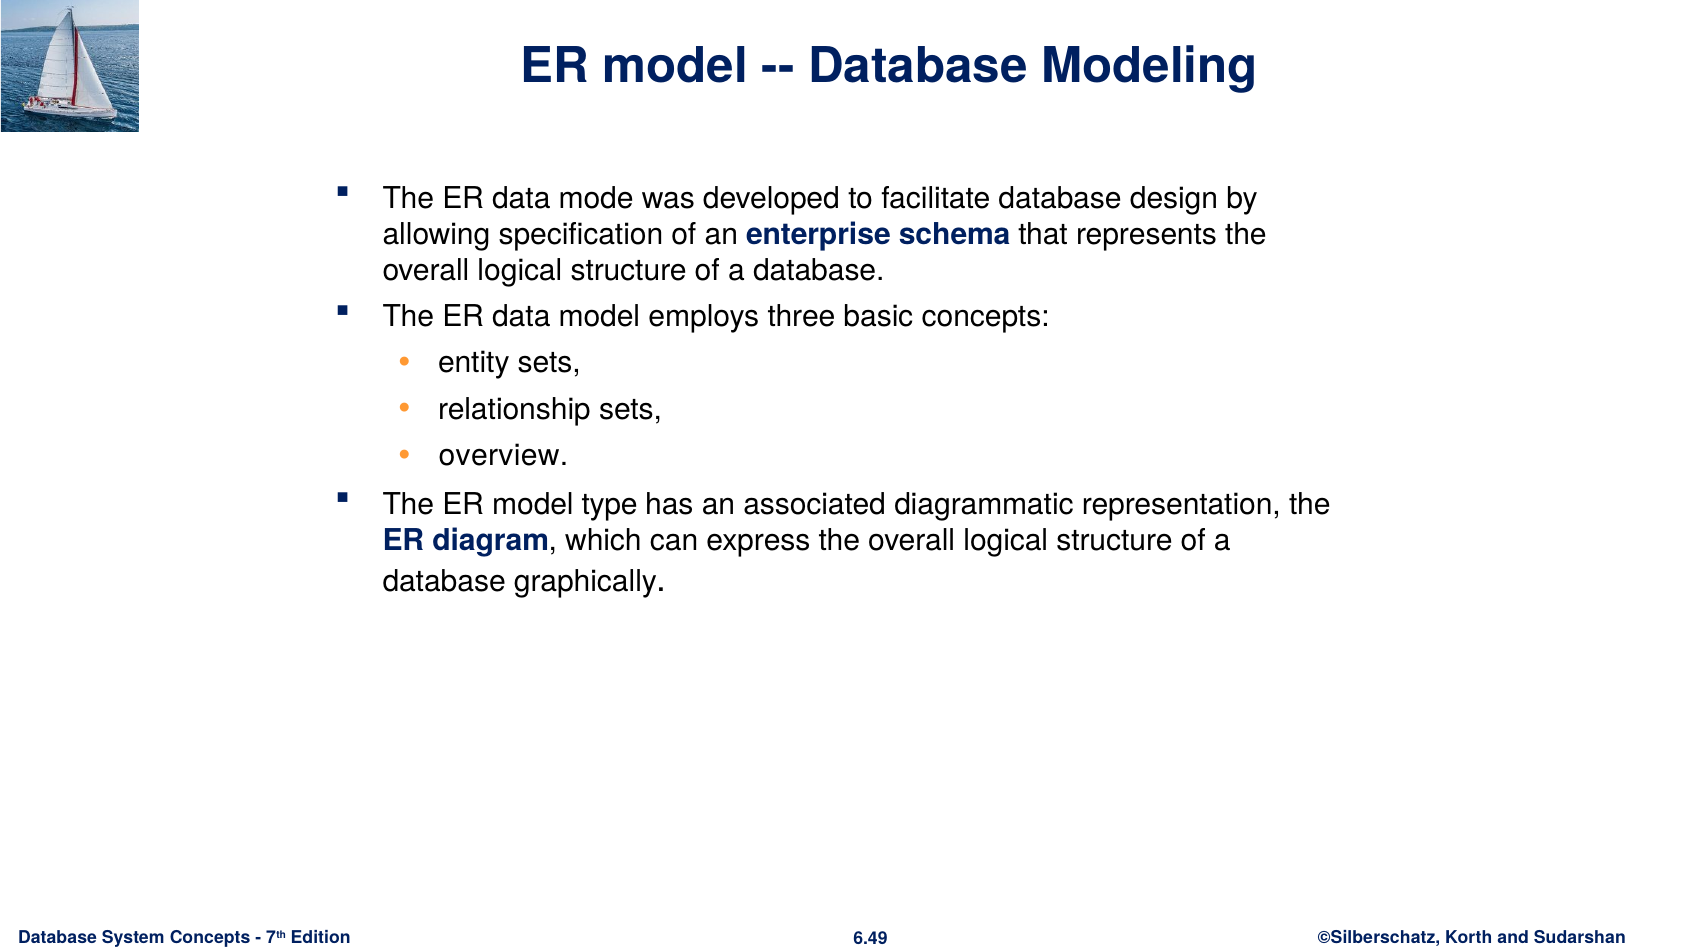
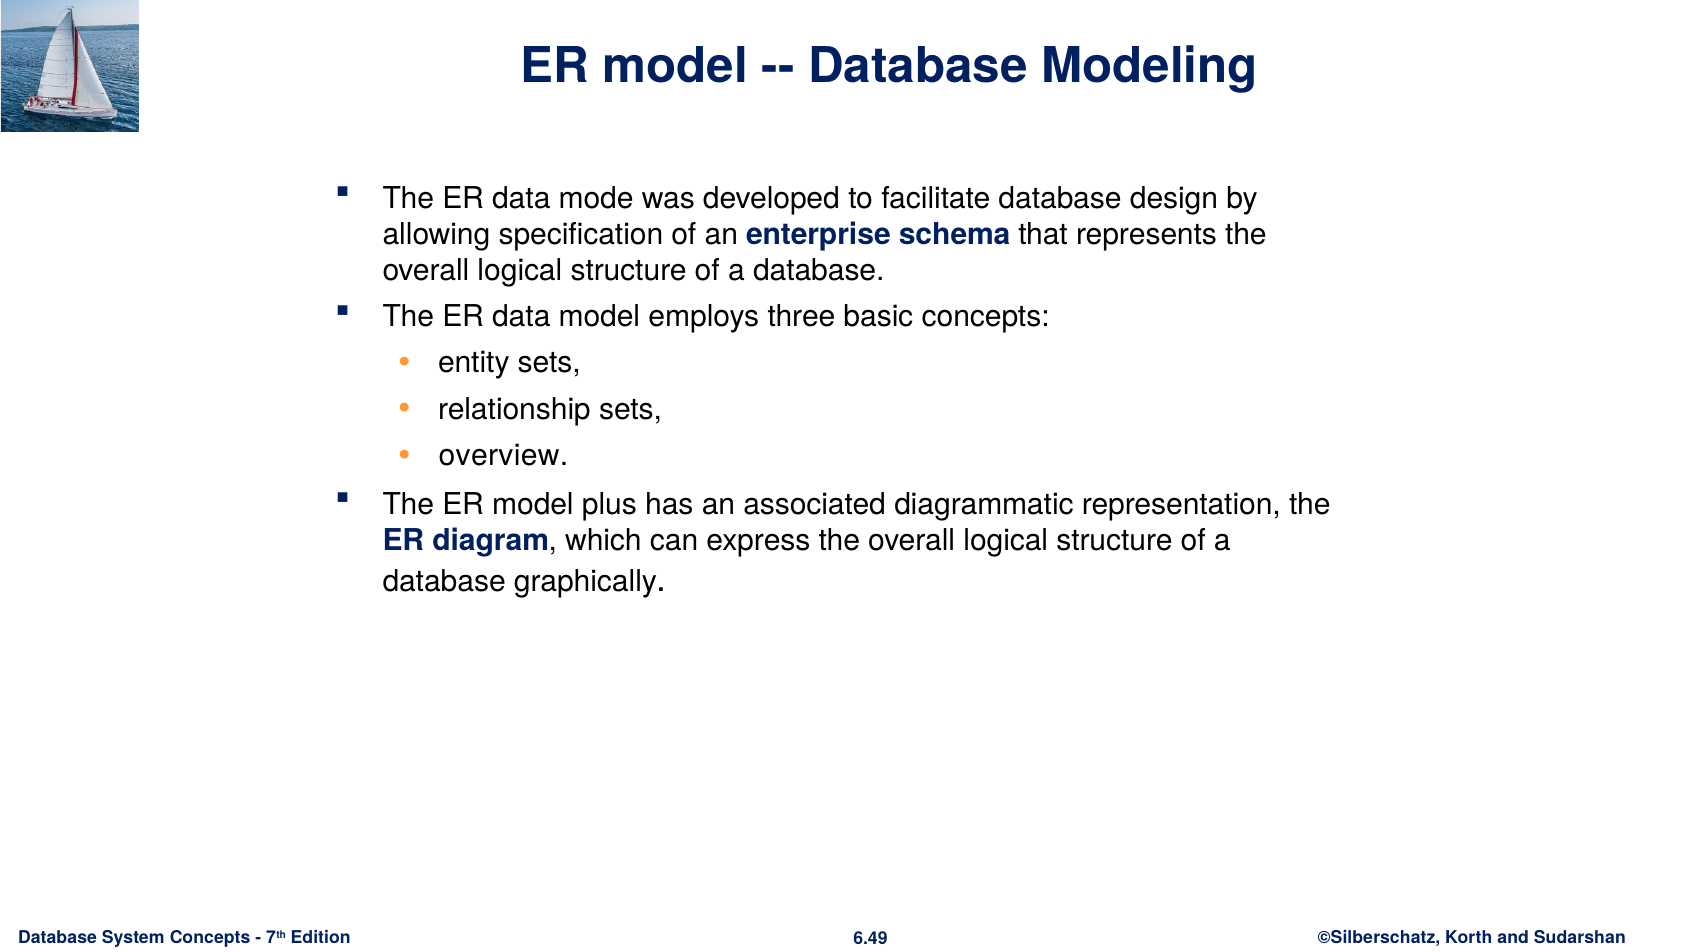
type: type -> plus
